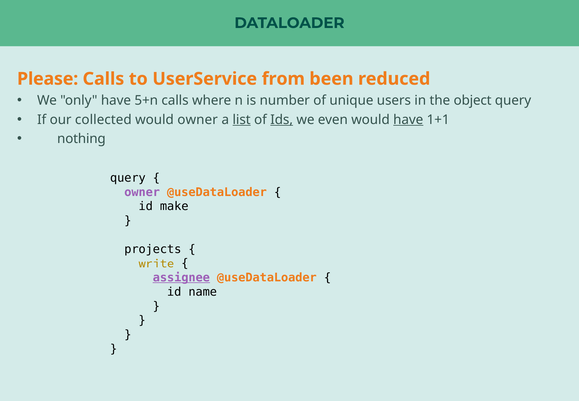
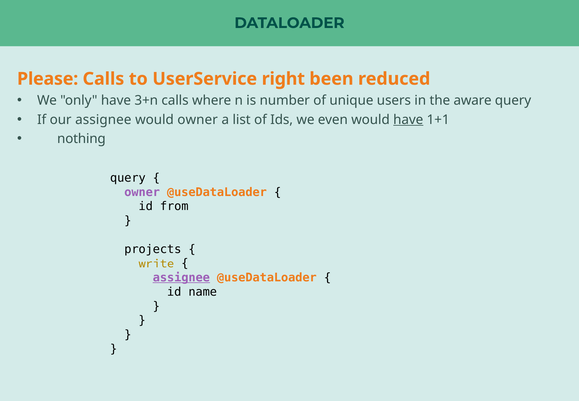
from: from -> right
5+n: 5+n -> 3+n
object: object -> aware
our collected: collected -> assignee
list underline: present -> none
Ids underline: present -> none
make: make -> from
